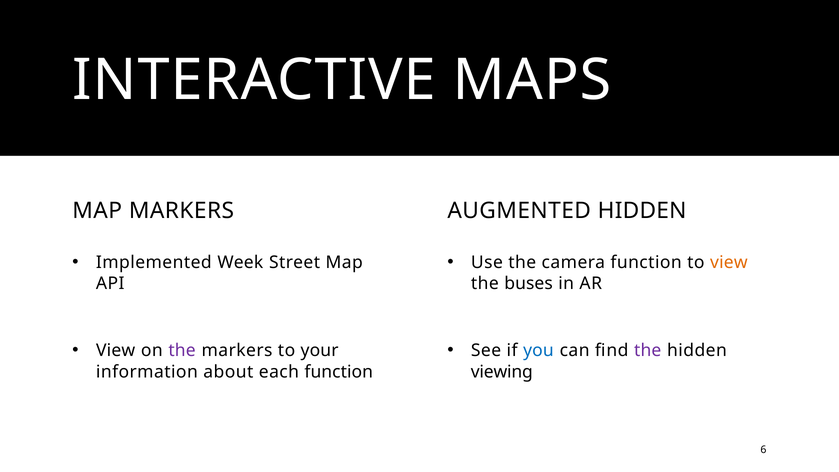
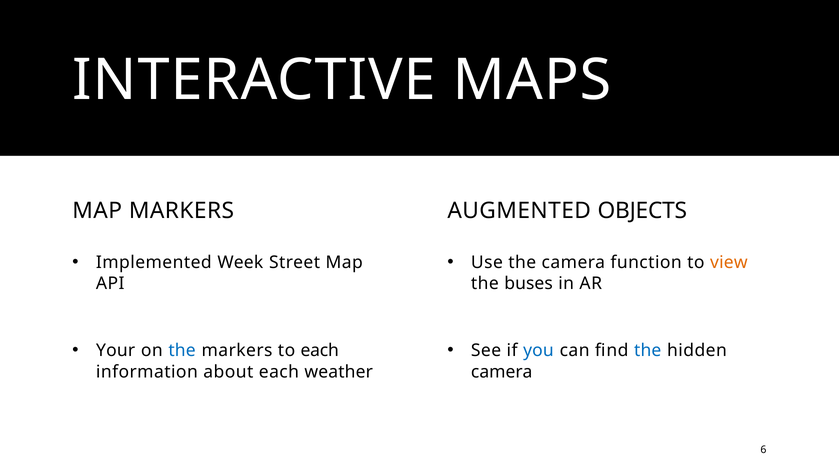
AUGMENTED HIDDEN: HIDDEN -> OBJECTS
View at (116, 351): View -> Your
the at (182, 351) colour: purple -> blue
to your: your -> each
the at (648, 351) colour: purple -> blue
each function: function -> weather
viewing at (502, 372): viewing -> camera
